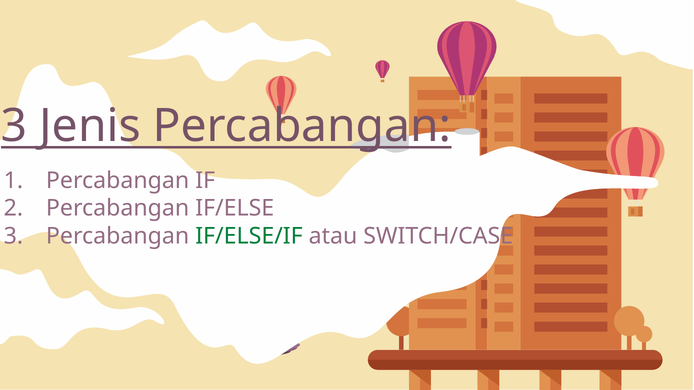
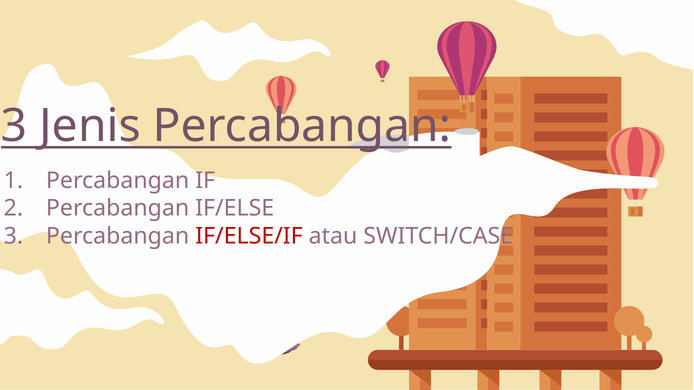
IF/ELSE/IF colour: green -> red
